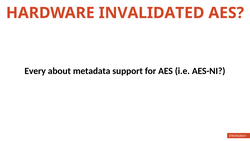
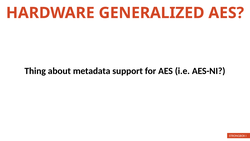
INVALIDATED: INVALIDATED -> GENERALIZED
Every: Every -> Thing
